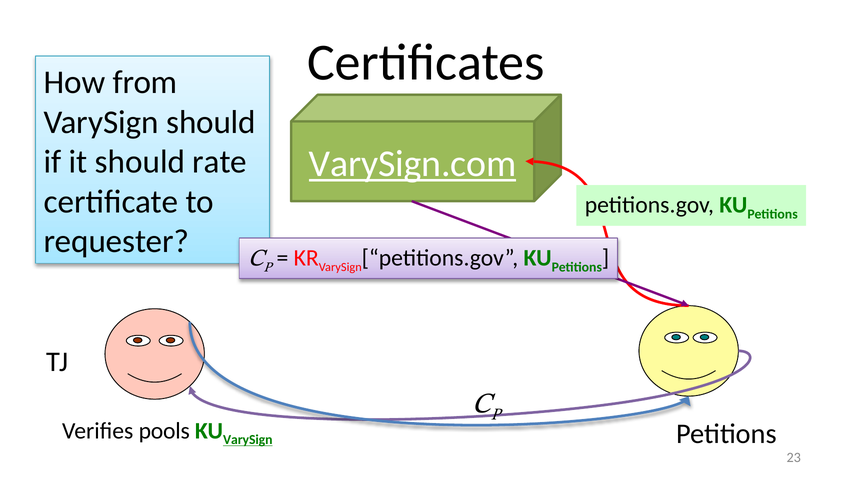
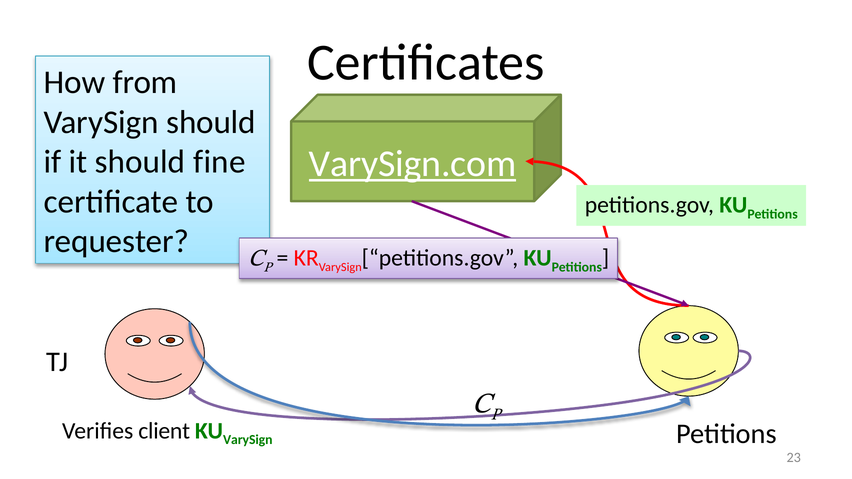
rate: rate -> fine
pools: pools -> client
VarySign at (248, 440) underline: present -> none
